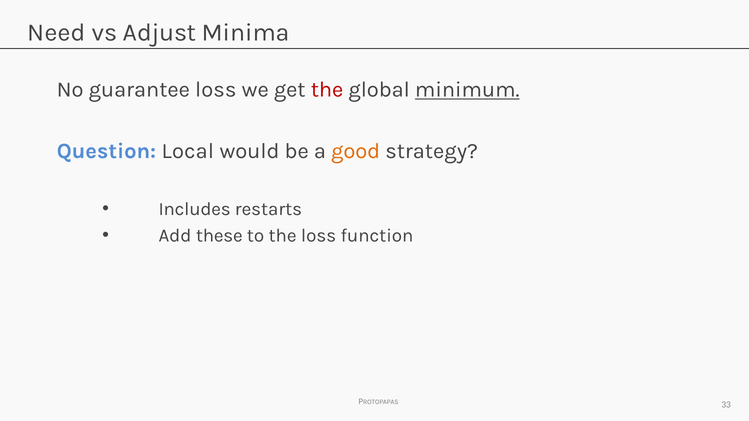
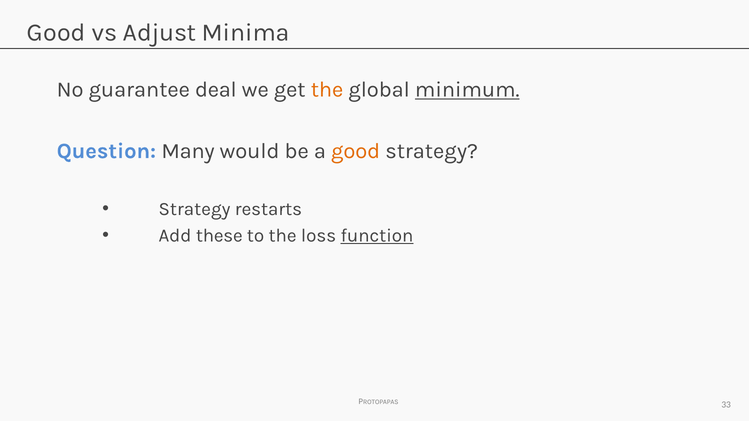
Need at (56, 33): Need -> Good
guarantee loss: loss -> deal
the at (327, 90) colour: red -> orange
Local: Local -> Many
Includes at (195, 209): Includes -> Strategy
function underline: none -> present
